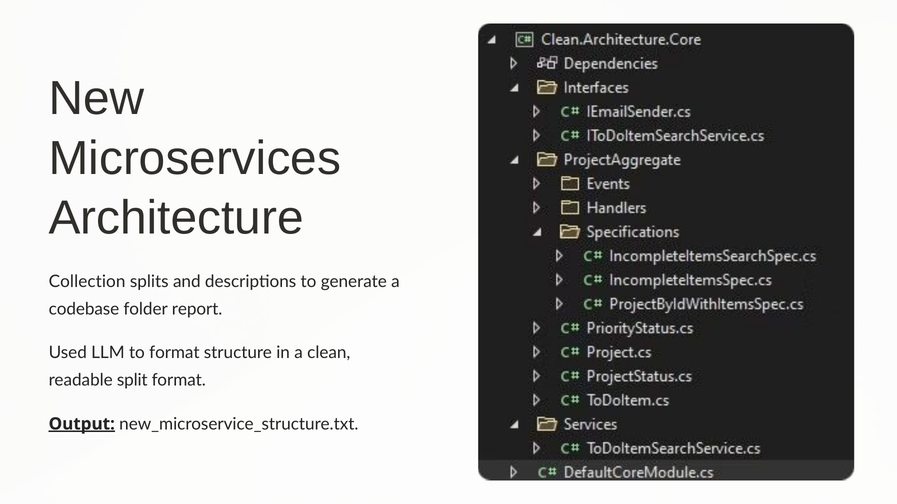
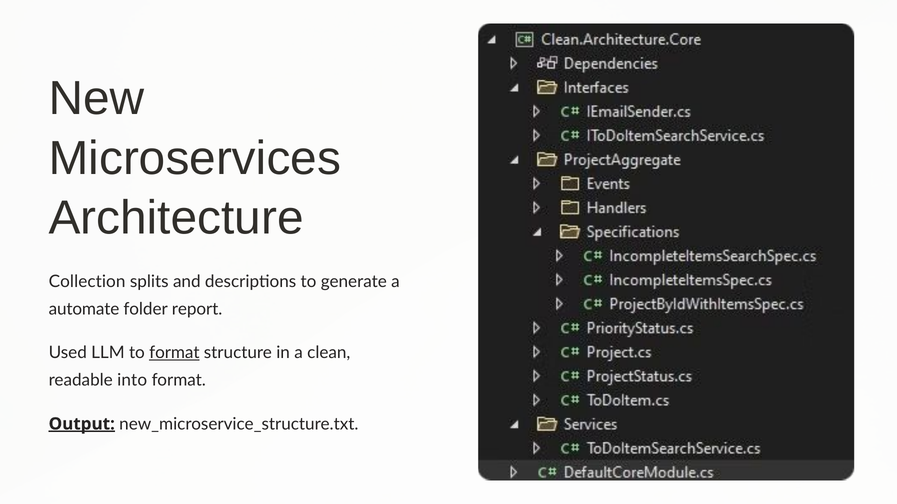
codebase: codebase -> automate
format at (174, 353) underline: none -> present
split: split -> into
